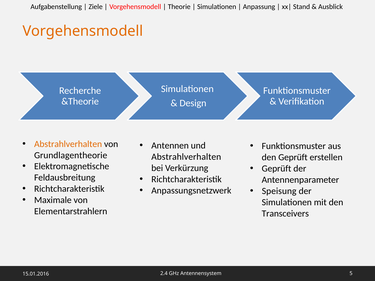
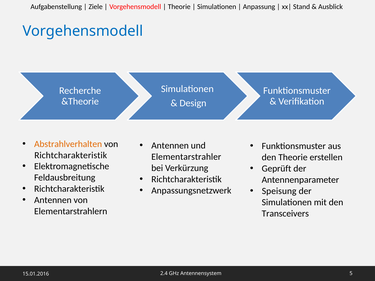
Vorgehensmodell at (83, 31) colour: orange -> blue
Grundlagentheorie at (71, 155): Grundlagentheorie -> Richtcharakteristik
Abstrahlverhalten at (186, 157): Abstrahlverhalten -> Elementarstrahler
den Geprüft: Geprüft -> Theorie
Maximale at (53, 200): Maximale -> Antennen
